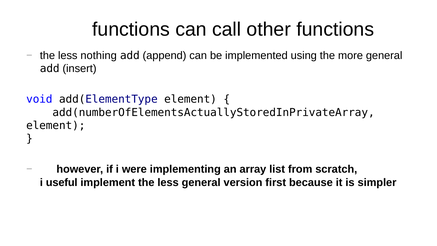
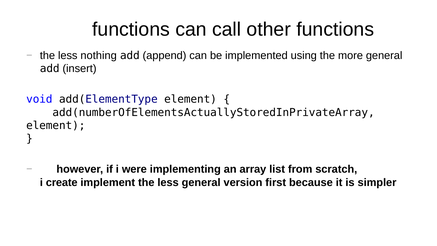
useful: useful -> create
